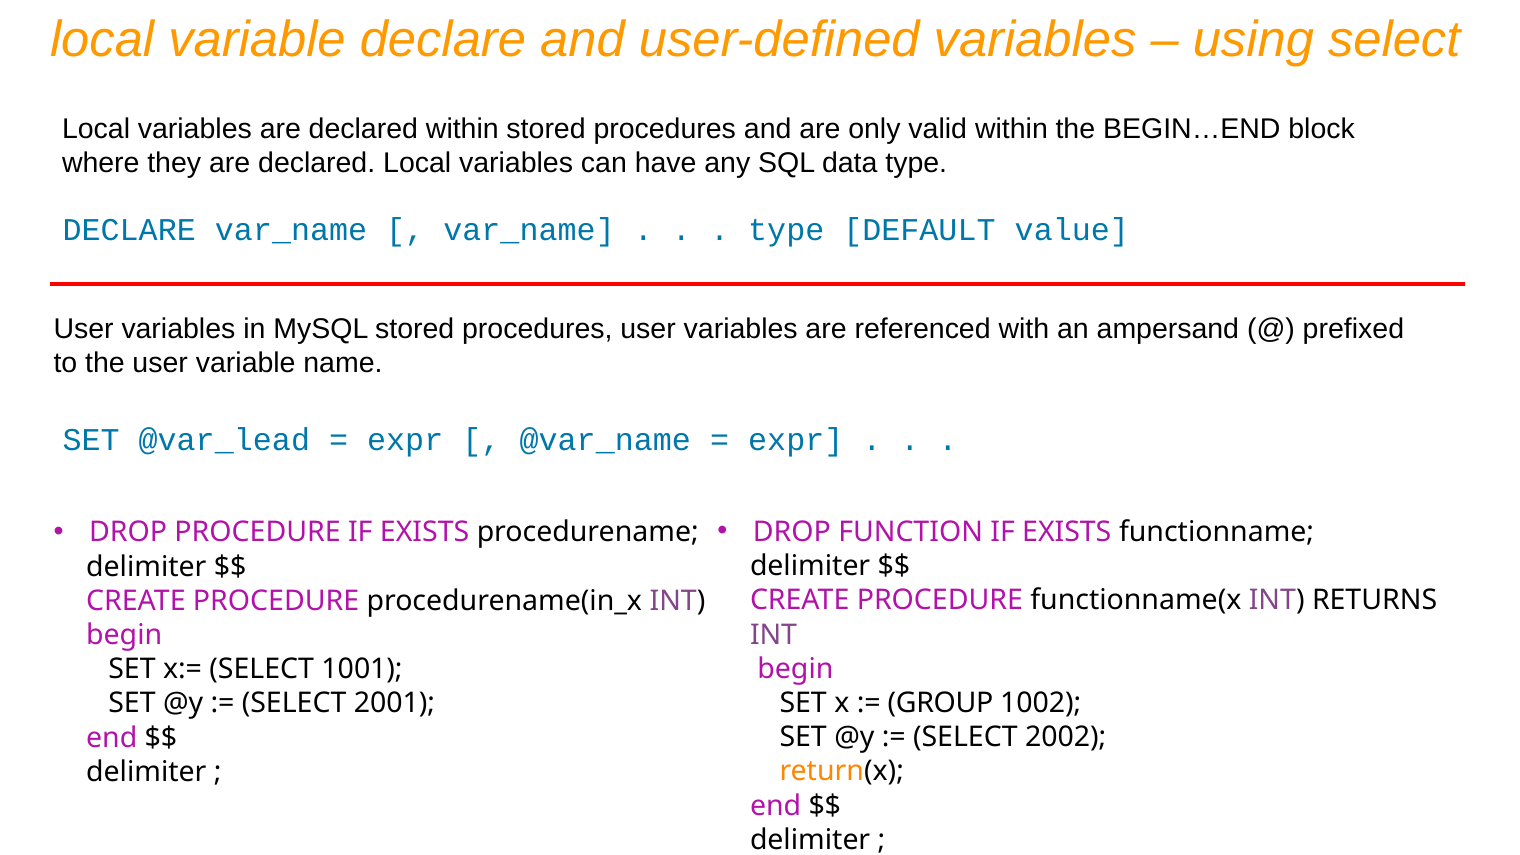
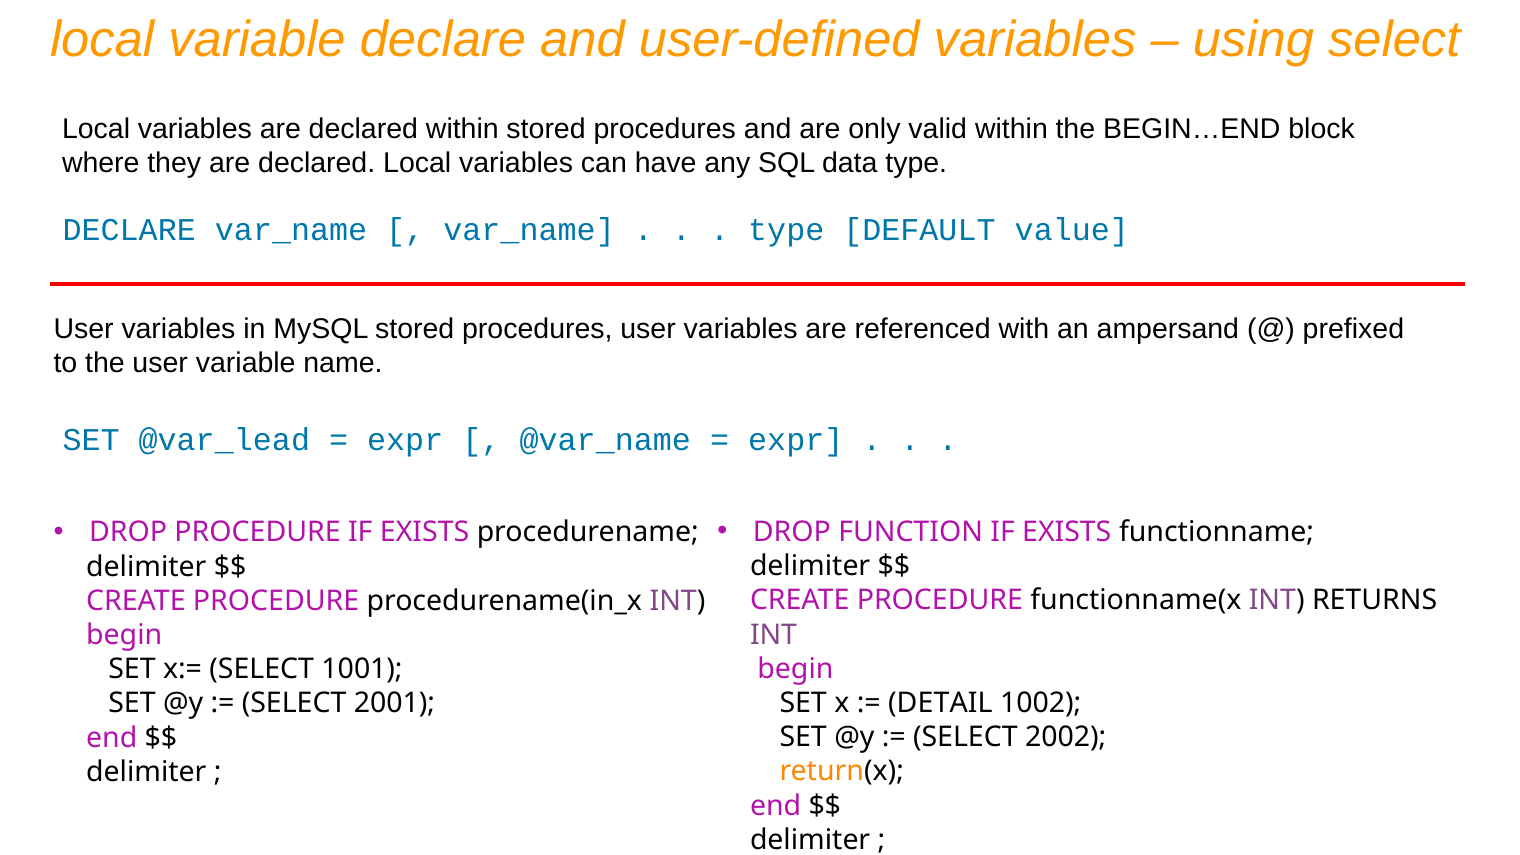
GROUP: GROUP -> DETAIL
